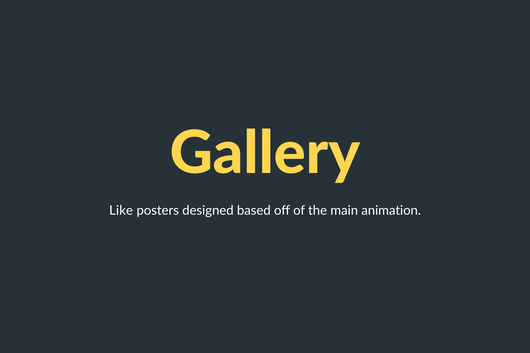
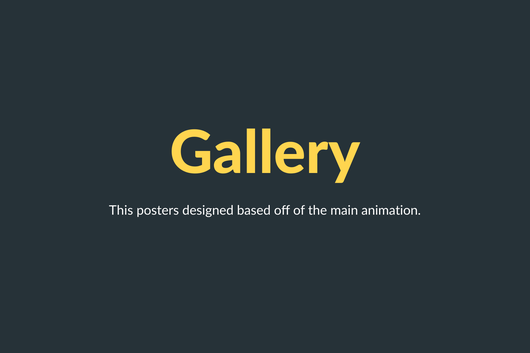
Like: Like -> This
